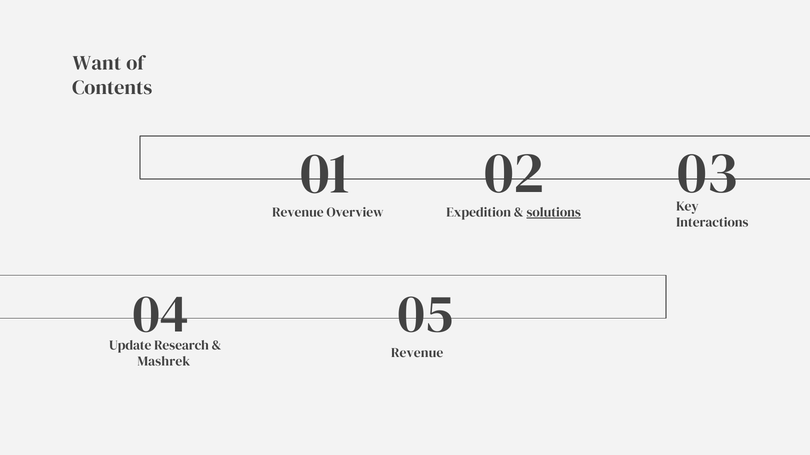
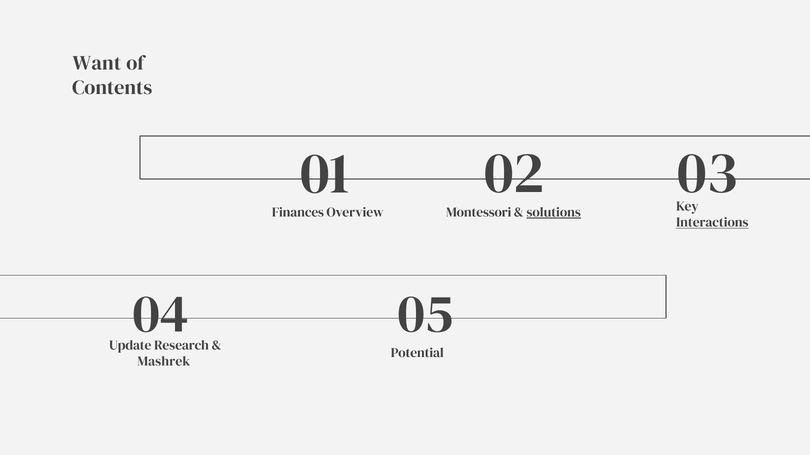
Revenue at (298, 213): Revenue -> Finances
Expedition: Expedition -> Montessori
Interactions underline: none -> present
Revenue at (417, 354): Revenue -> Potential
